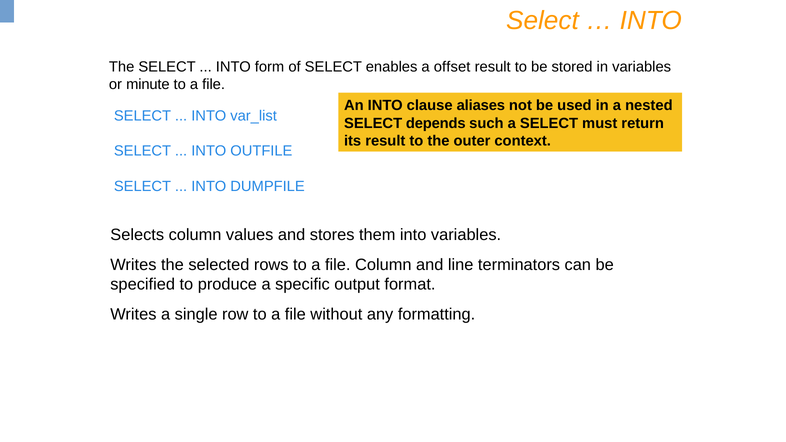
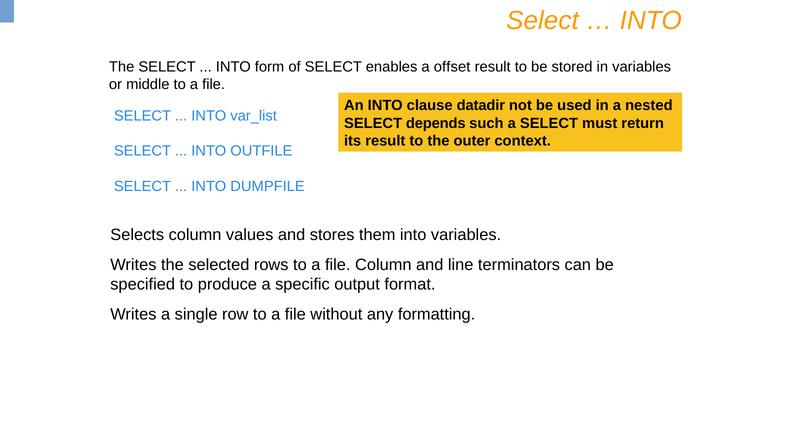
minute: minute -> middle
aliases: aliases -> datadir
